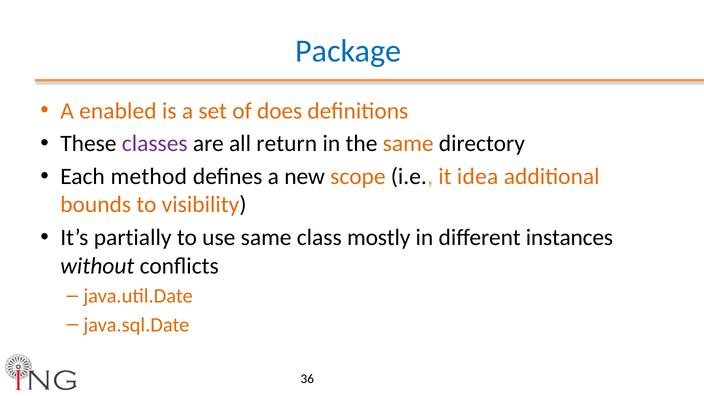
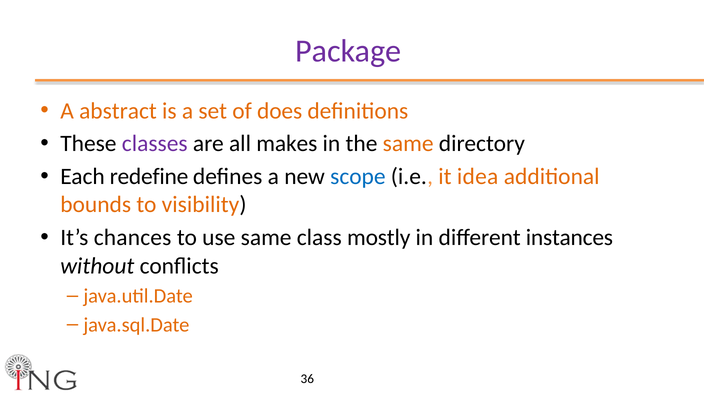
Package colour: blue -> purple
enabled: enabled -> abstract
return: return -> makes
method: method -> redefine
scope colour: orange -> blue
partially: partially -> chances
